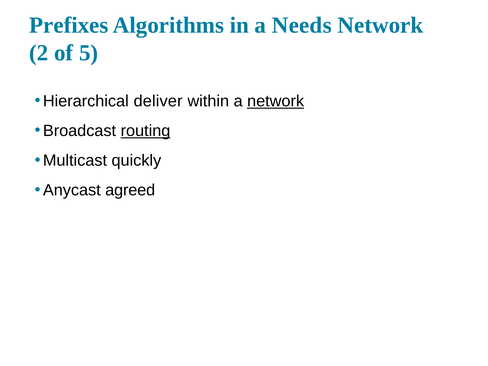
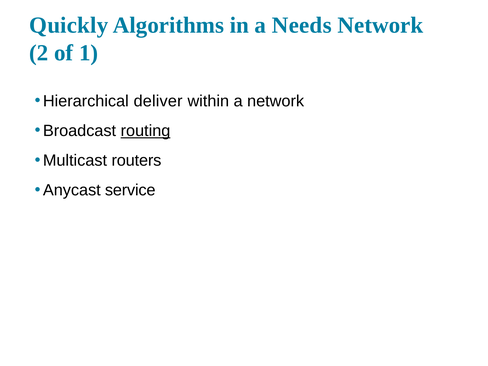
Prefixes: Prefixes -> Quickly
5: 5 -> 1
network at (276, 101) underline: present -> none
quickly: quickly -> routers
agreed: agreed -> service
